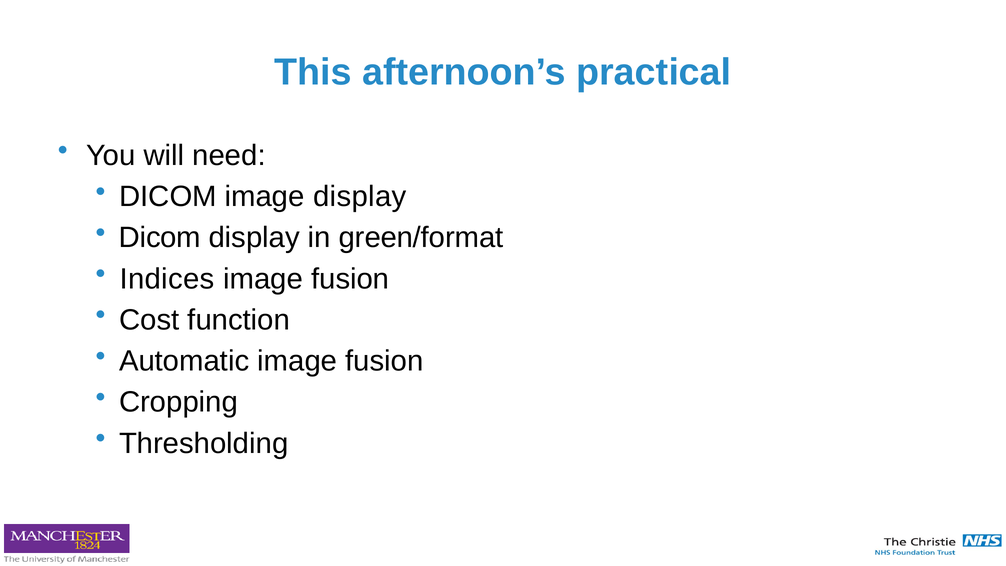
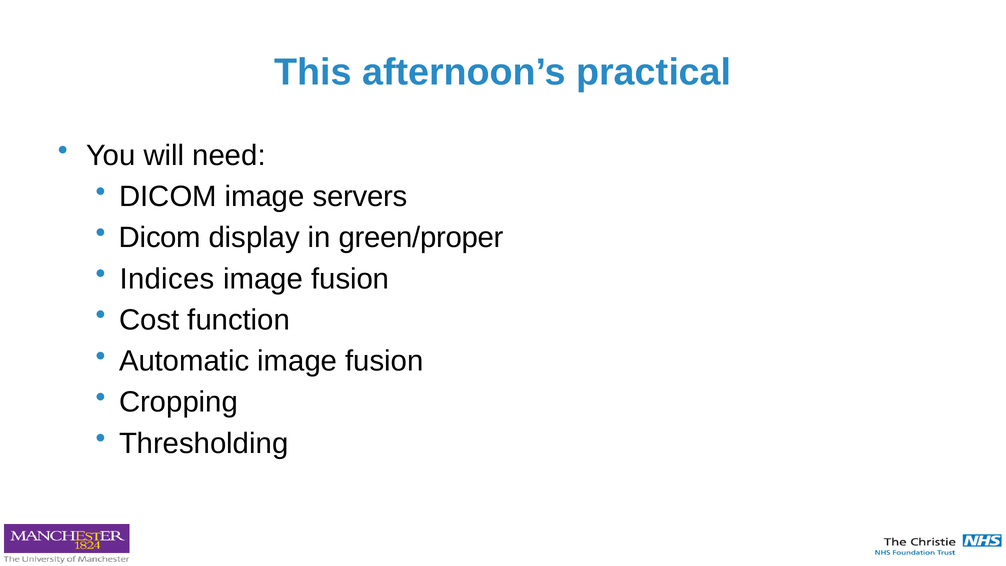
image display: display -> servers
green/format: green/format -> green/proper
